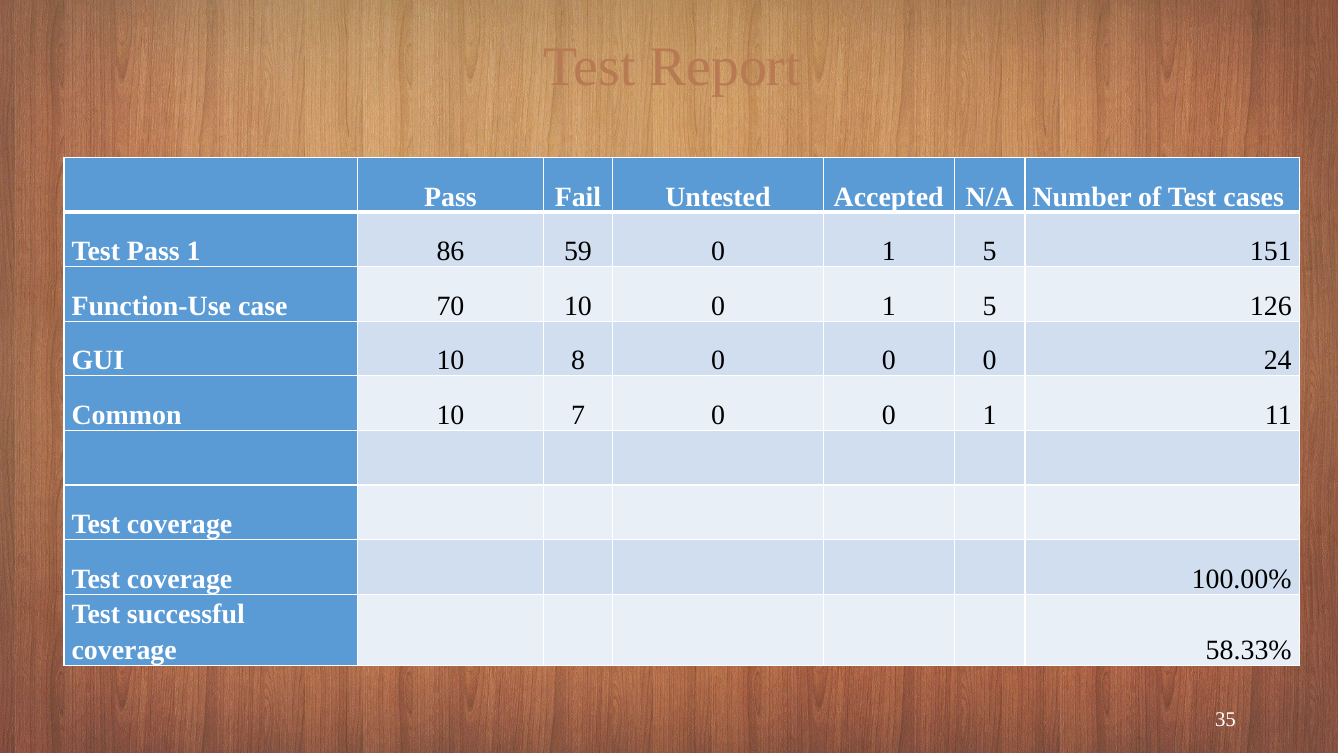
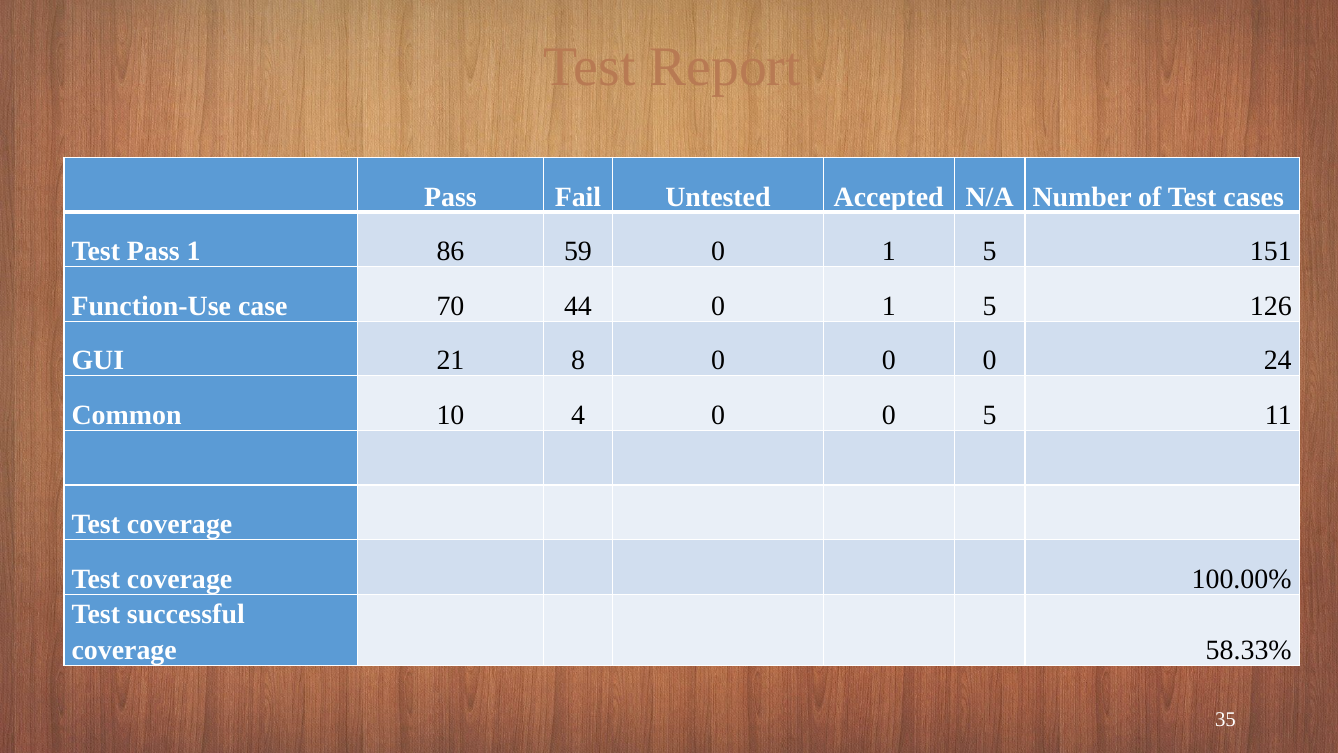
70 10: 10 -> 44
GUI 10: 10 -> 21
7: 7 -> 4
0 0 1: 1 -> 5
